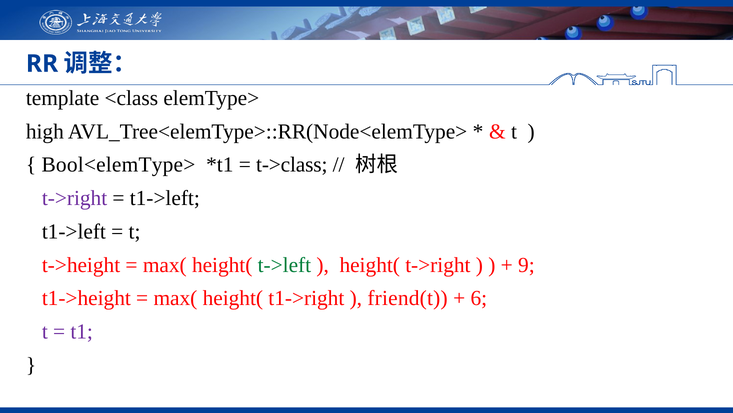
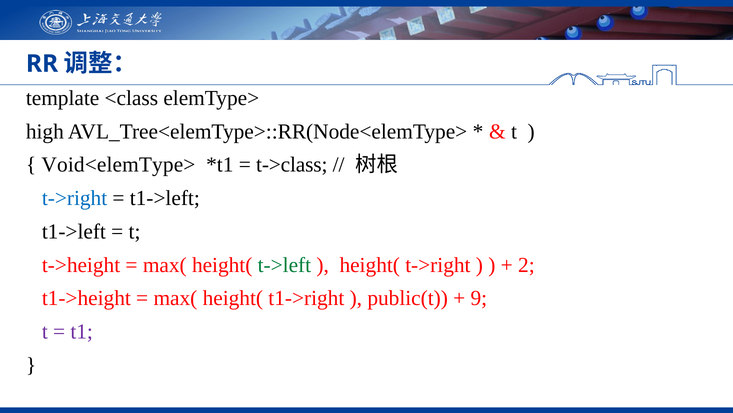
Bool<elemType>: Bool<elemType> -> Void<elemType>
t->right at (75, 198) colour: purple -> blue
9: 9 -> 2
friend(t: friend(t -> public(t
6: 6 -> 9
